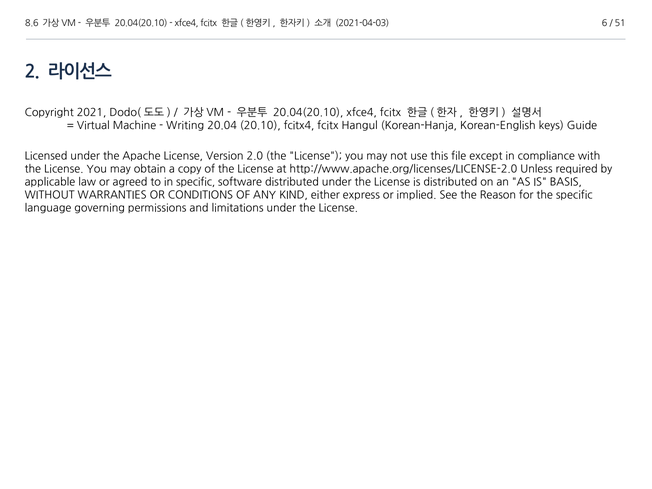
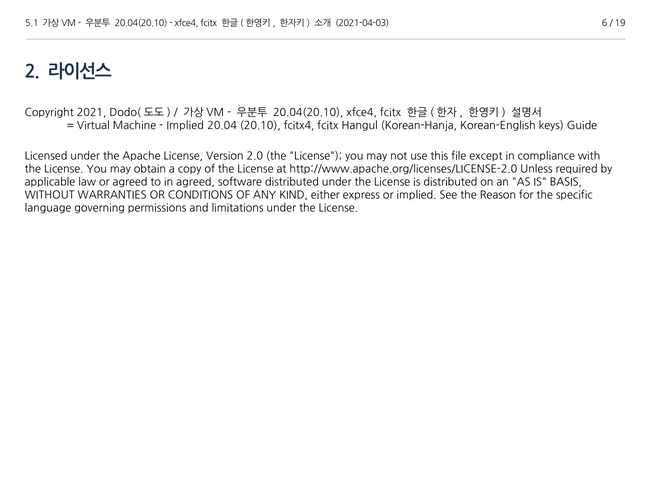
8.6: 8.6 -> 5.1
51: 51 -> 19
Writing at (185, 126): Writing -> Implied
in specific: specific -> agreed
